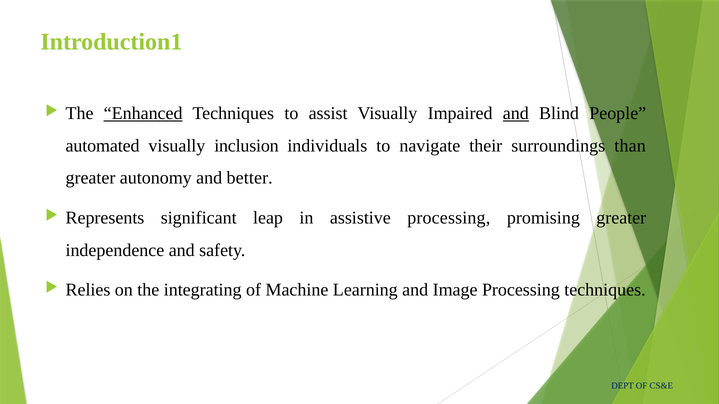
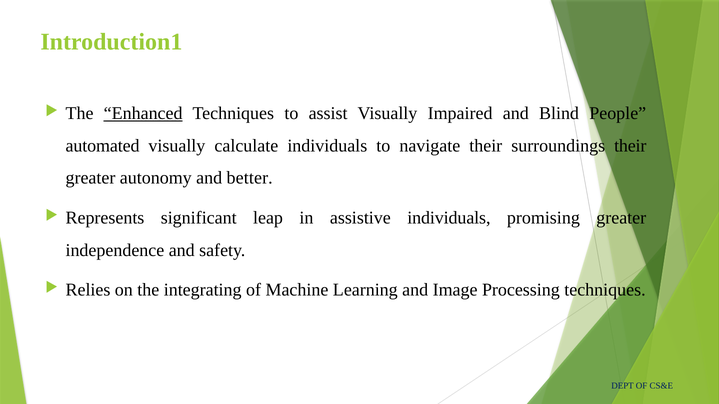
and at (516, 114) underline: present -> none
inclusion: inclusion -> calculate
surroundings than: than -> their
assistive processing: processing -> individuals
